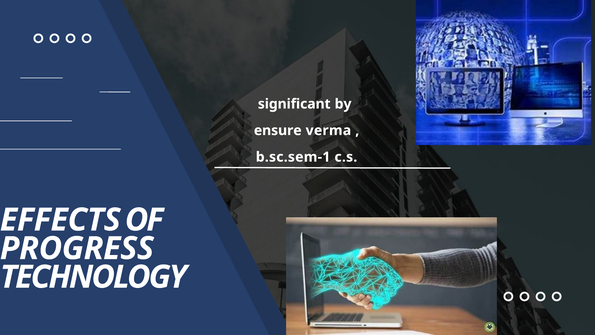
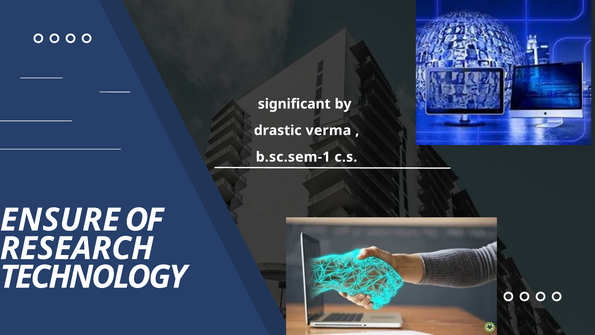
ensure: ensure -> drastic
EFFECTS: EFFECTS -> ENSURE
PROGRESS: PROGRESS -> RESEARCH
